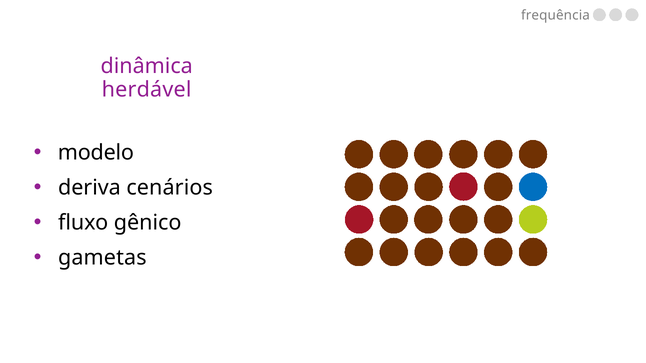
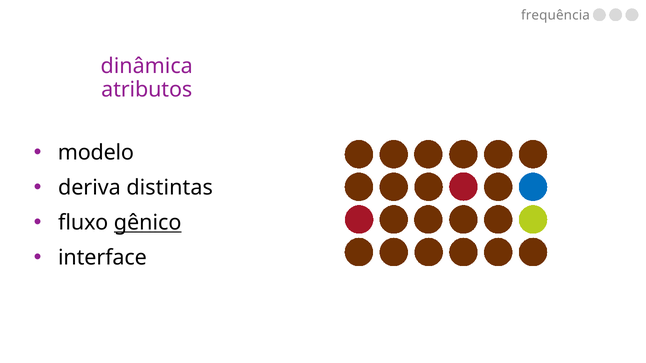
herdável: herdável -> atributos
cenários: cenários -> distintas
gênico underline: none -> present
gametas: gametas -> interface
